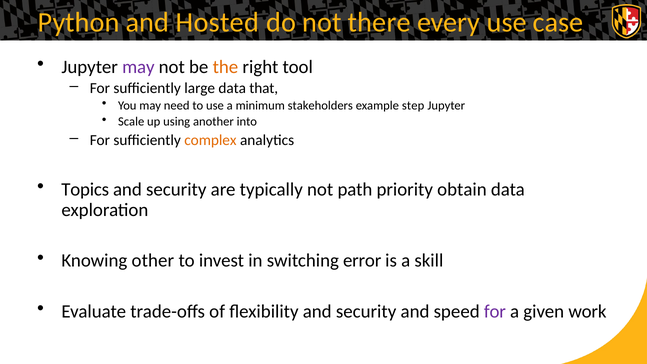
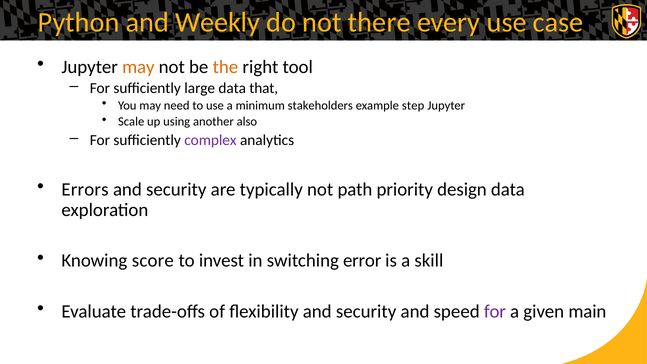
Hosted: Hosted -> Weekly
may at (138, 67) colour: purple -> orange
into: into -> also
complex colour: orange -> purple
Topics: Topics -> Errors
obtain: obtain -> design
other: other -> score
work: work -> main
